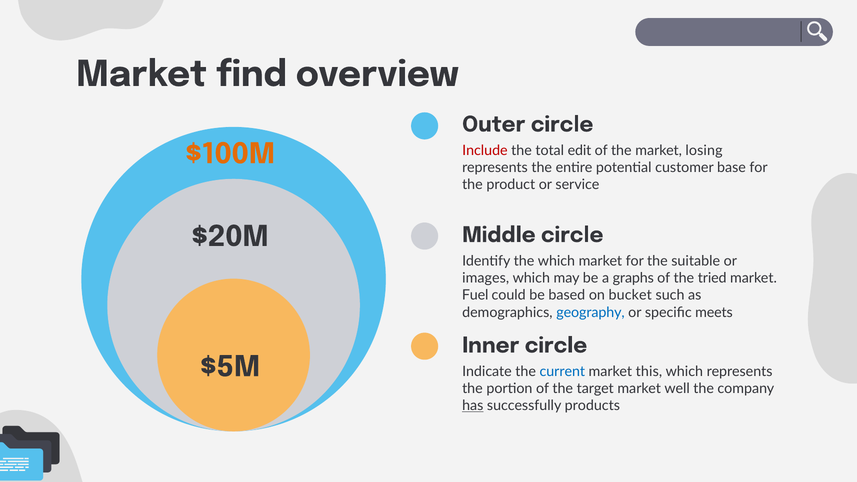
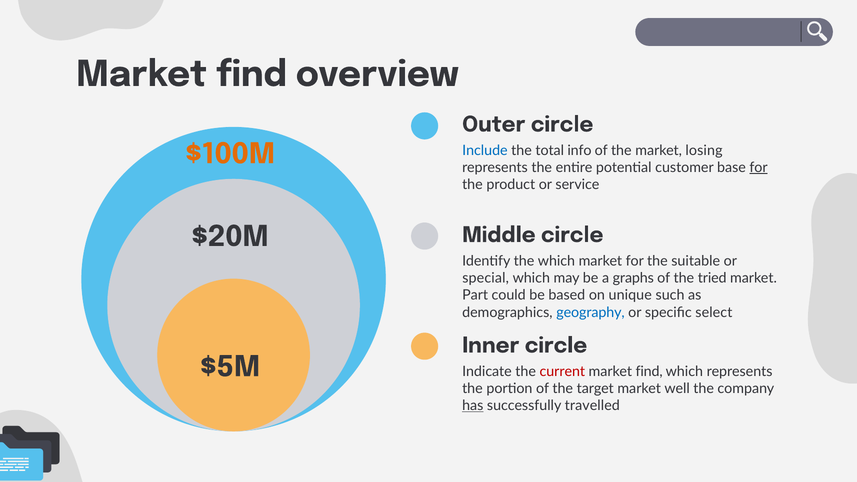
Include colour: red -> blue
edit: edit -> info
for at (759, 168) underline: none -> present
images: images -> special
Fuel: Fuel -> Part
bucket: bucket -> unique
meets: meets -> select
current colour: blue -> red
this at (649, 371): this -> find
products: products -> travelled
